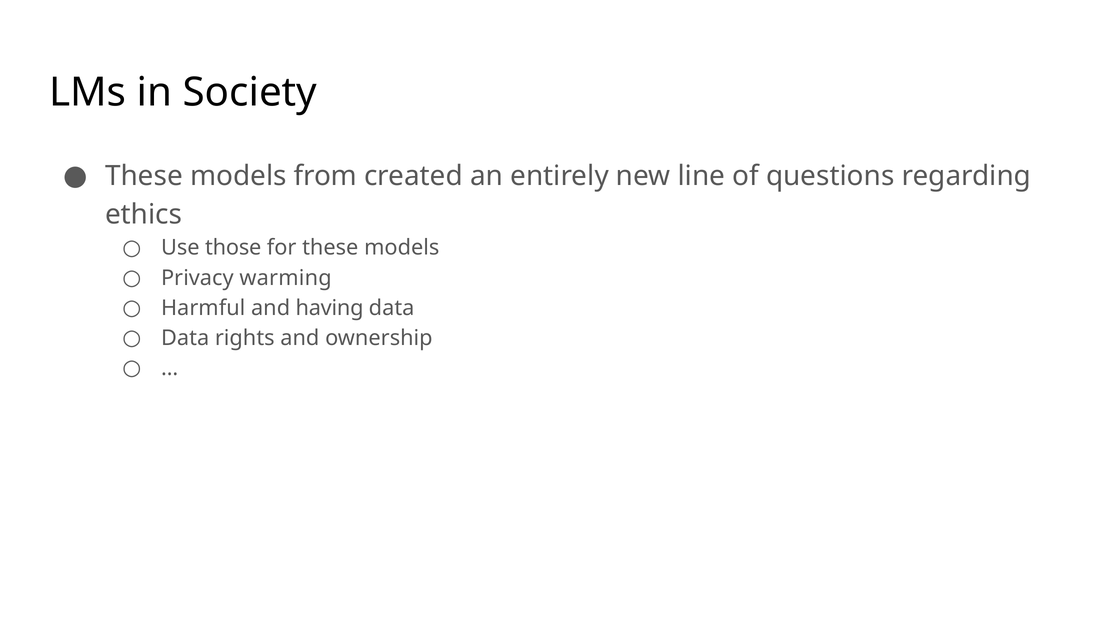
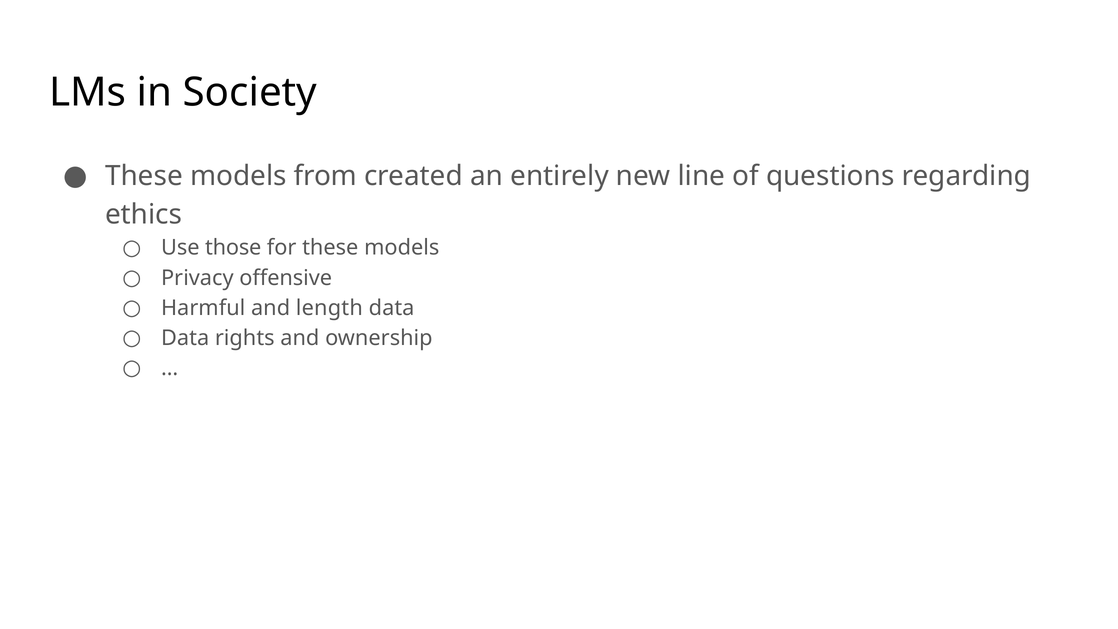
warming: warming -> offensive
having: having -> length
